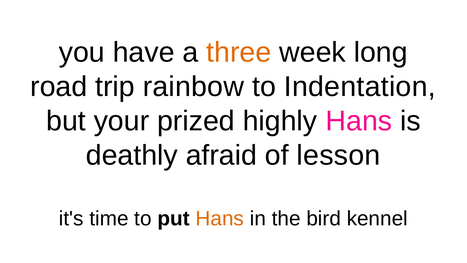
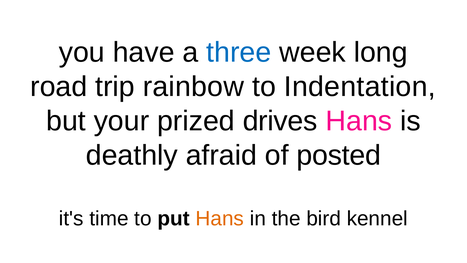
three colour: orange -> blue
highly: highly -> drives
lesson: lesson -> posted
